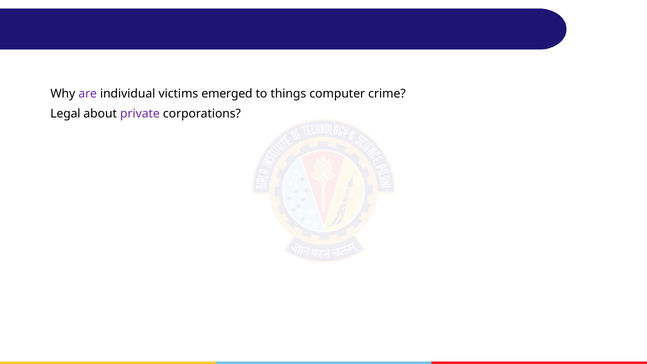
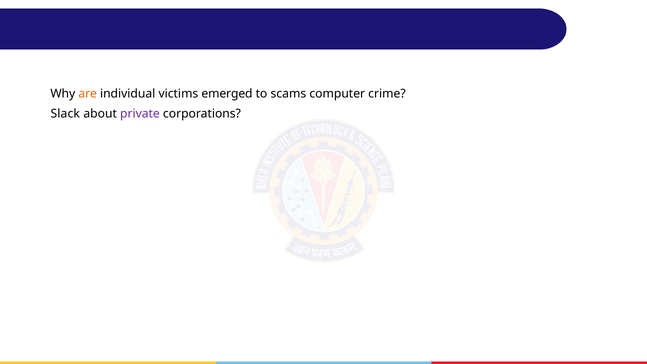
are colour: purple -> orange
things: things -> scams
Legal: Legal -> Slack
